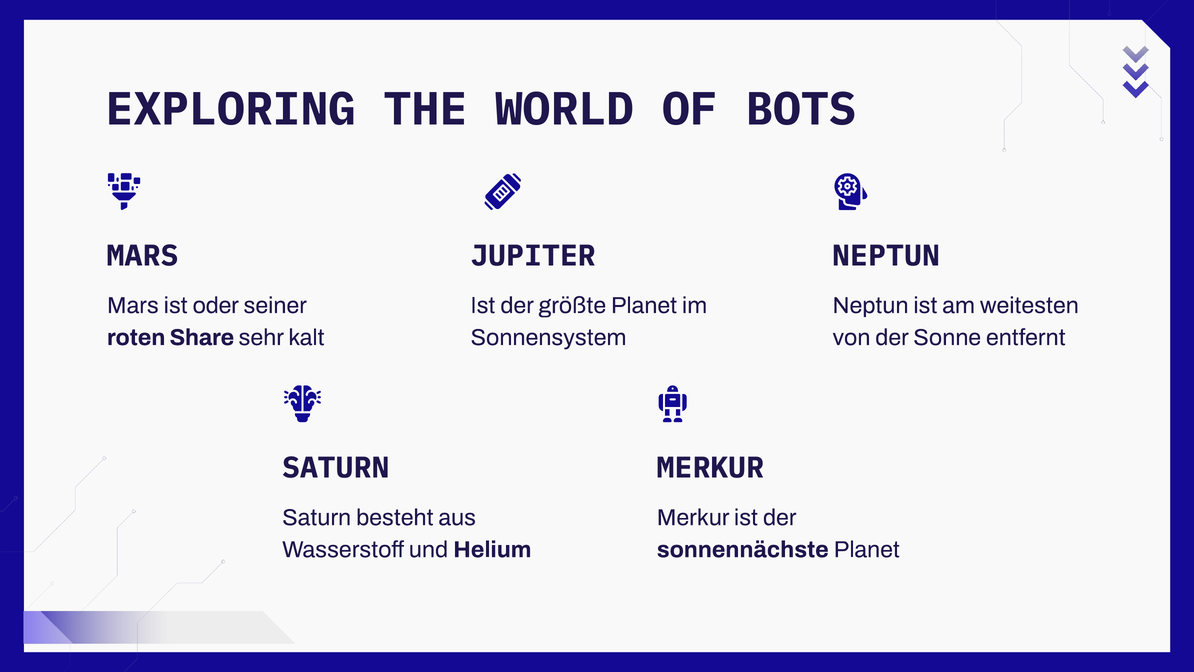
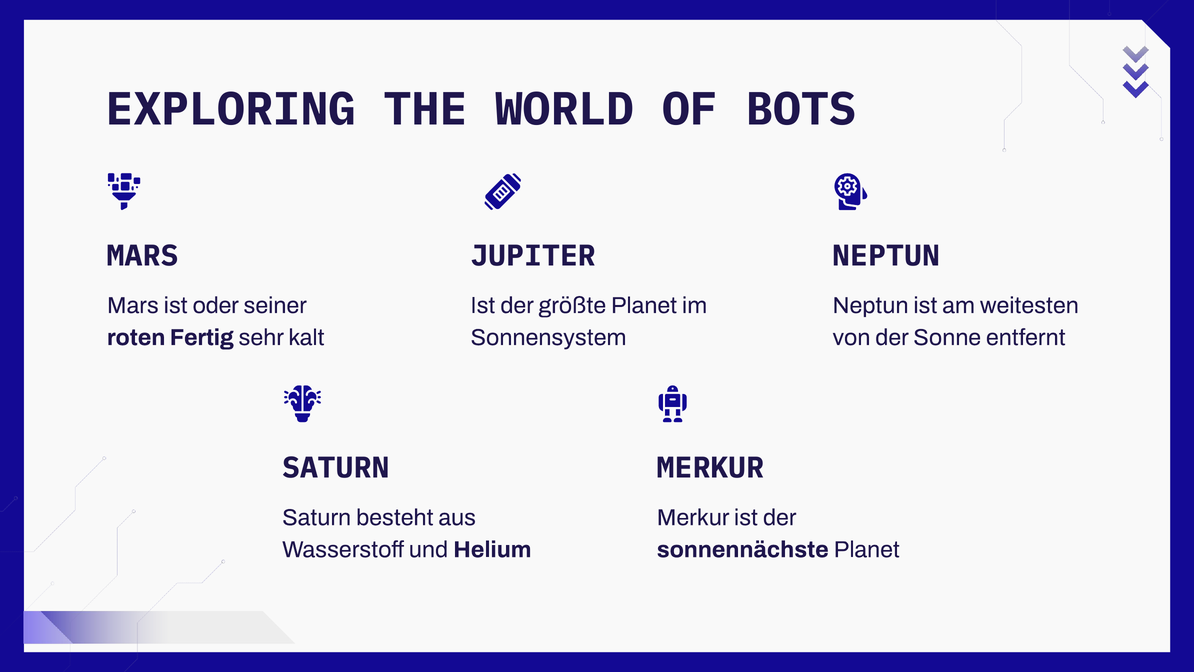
Share: Share -> Fertig
